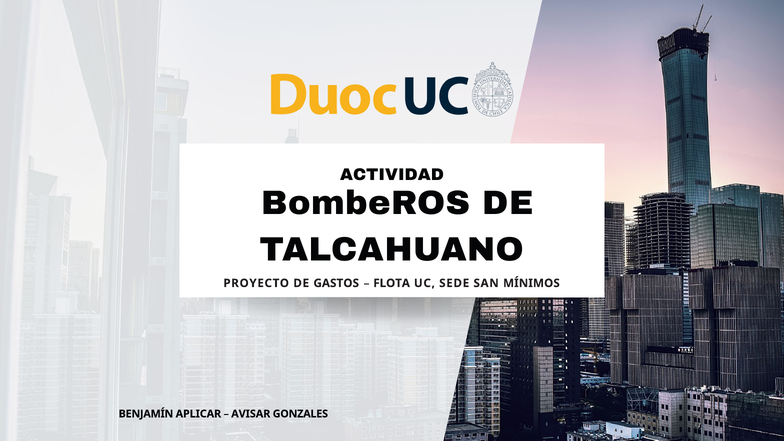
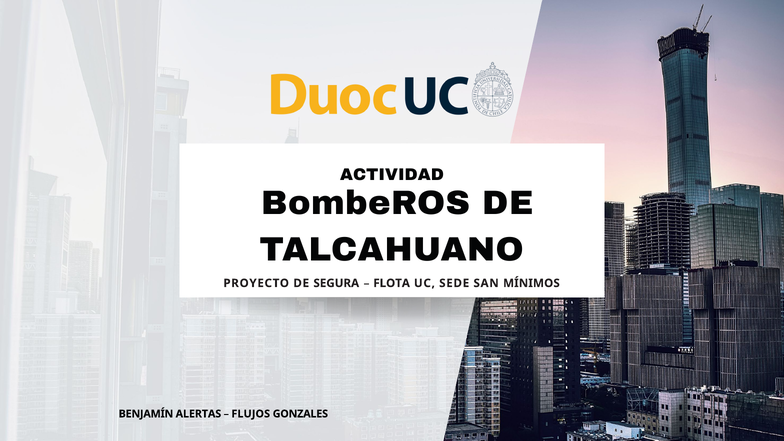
GASTOS: GASTOS -> SEGURA
APLICAR: APLICAR -> ALERTAS
AVISAR: AVISAR -> FLUJOS
